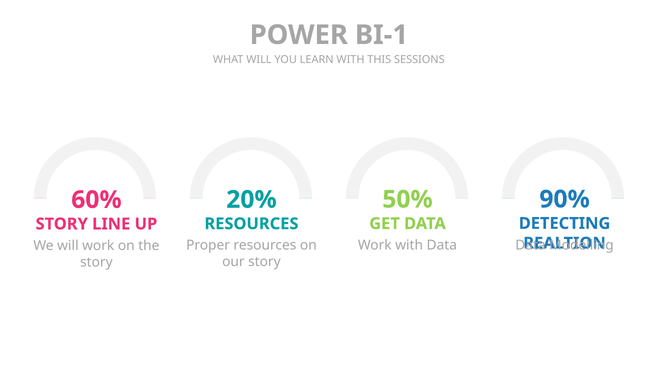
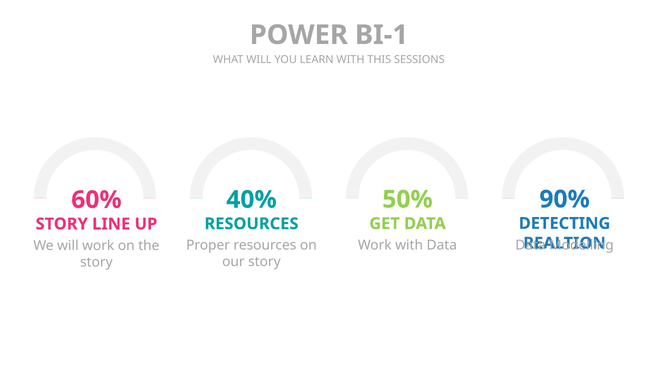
20%: 20% -> 40%
